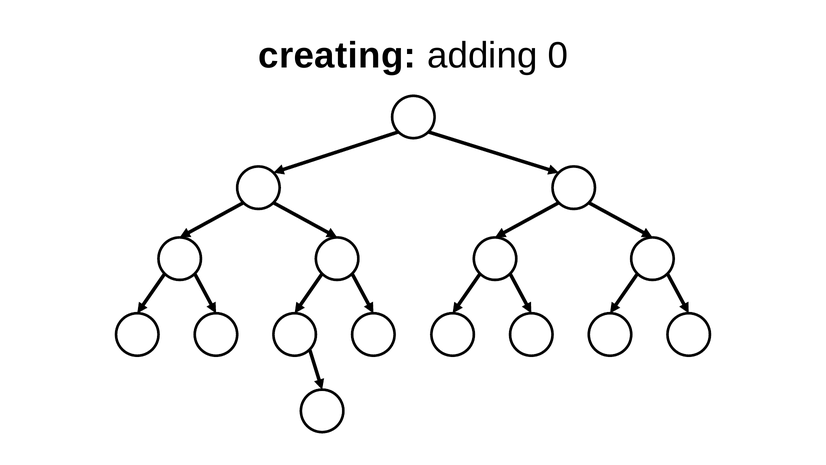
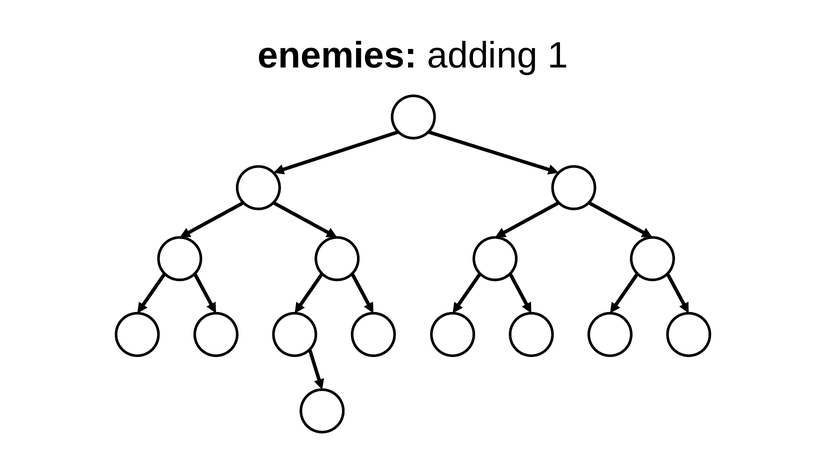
creating: creating -> enemies
adding 0: 0 -> 1
